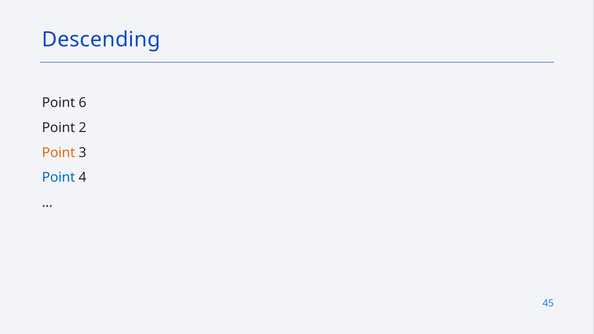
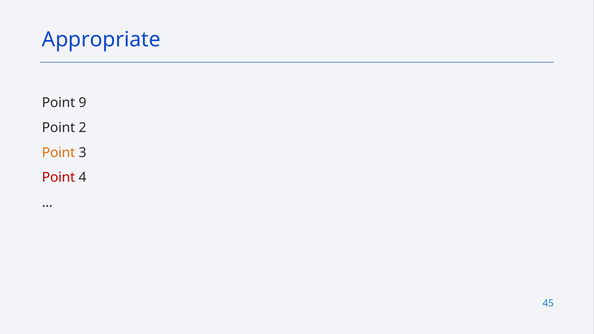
Descending: Descending -> Appropriate
6: 6 -> 9
Point at (59, 178) colour: blue -> red
